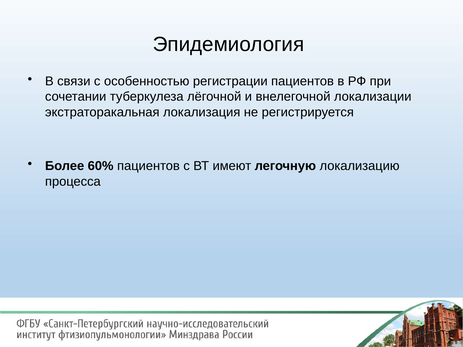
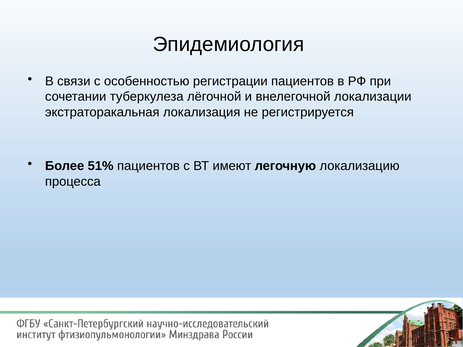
60%: 60% -> 51%
